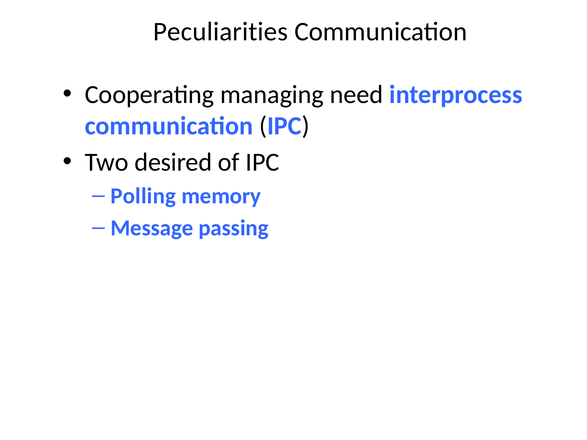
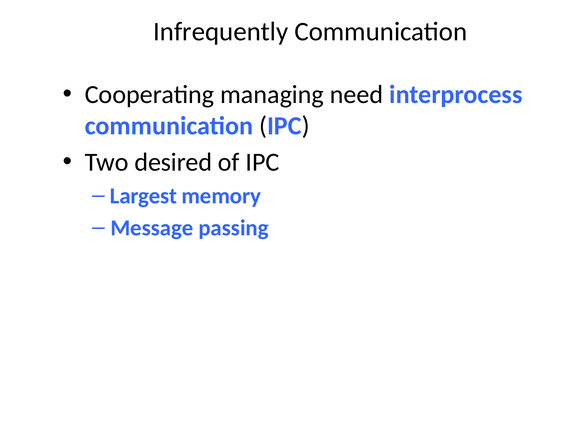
Peculiarities: Peculiarities -> Infrequently
Polling: Polling -> Largest
